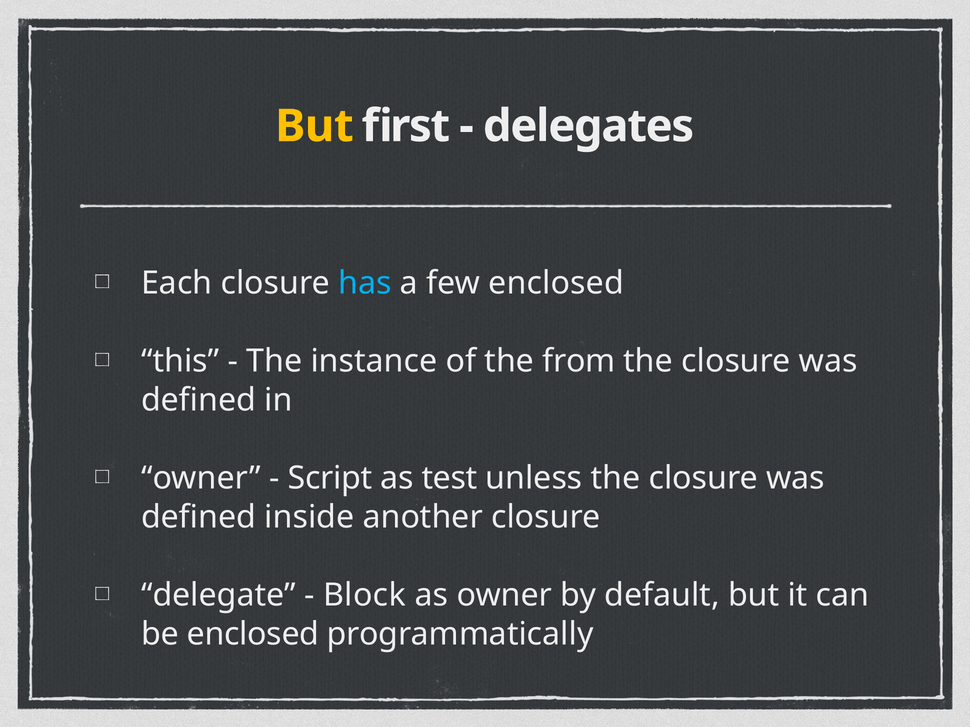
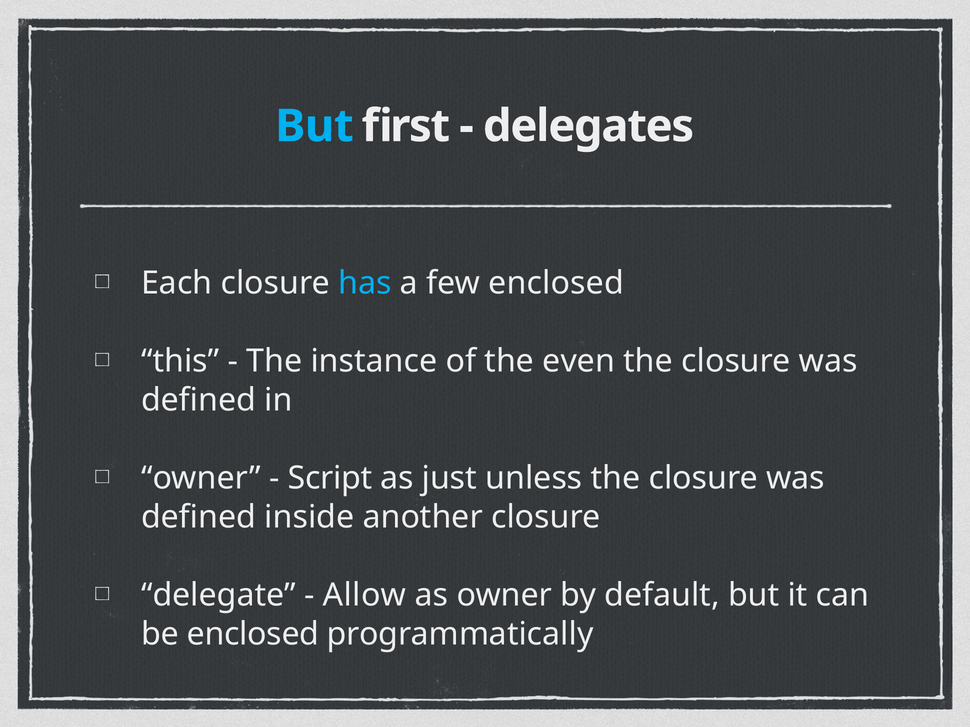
But at (314, 126) colour: yellow -> light blue
from: from -> even
test: test -> just
Block: Block -> Allow
